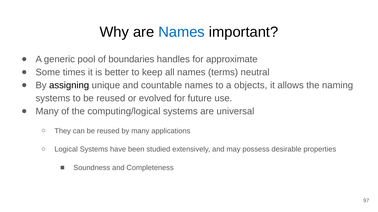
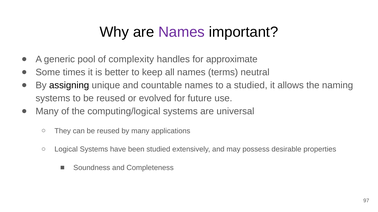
Names at (182, 32) colour: blue -> purple
boundaries: boundaries -> complexity
a objects: objects -> studied
